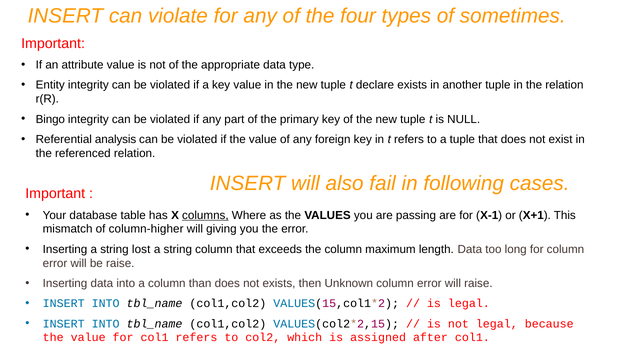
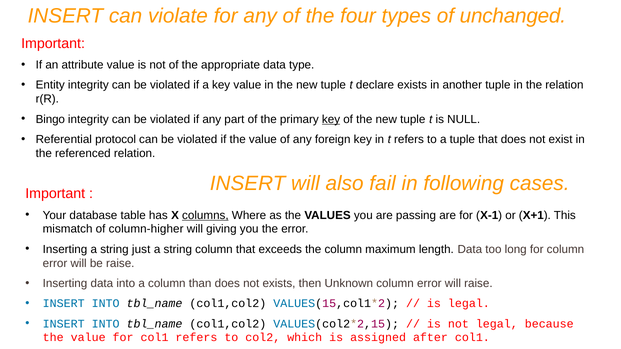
sometimes: sometimes -> unchanged
key at (331, 119) underline: none -> present
analysis: analysis -> protocol
lost: lost -> just
